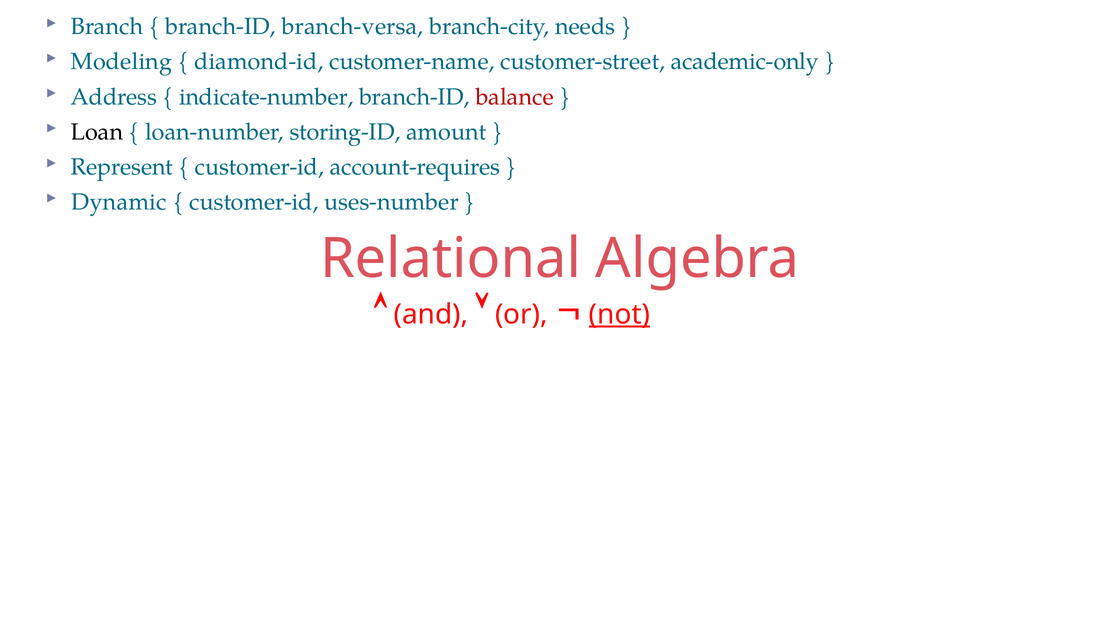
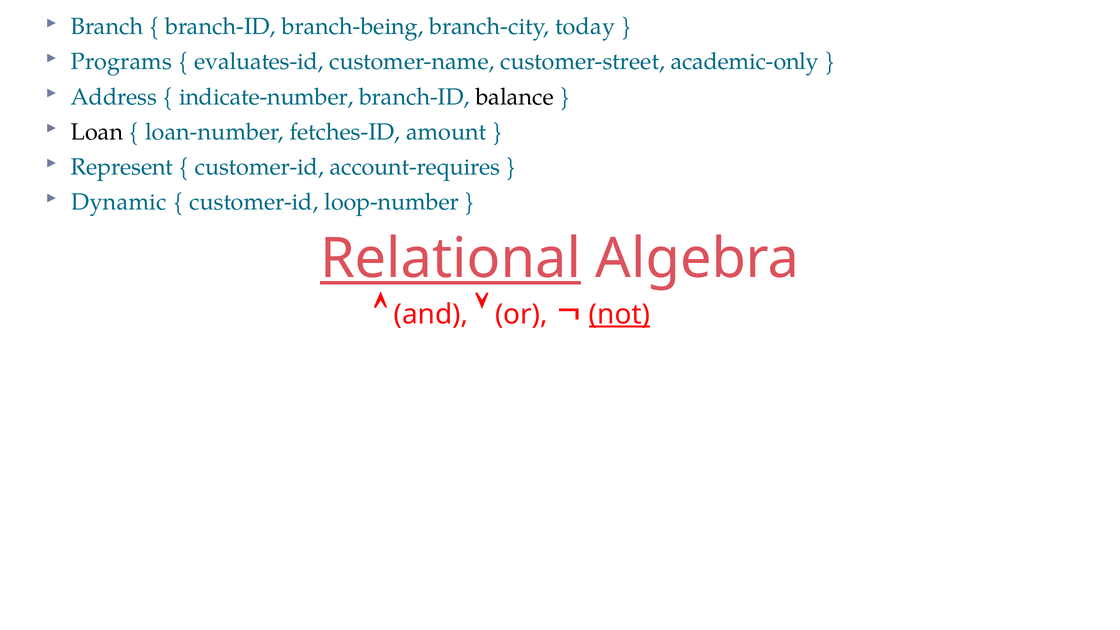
branch-versa: branch-versa -> branch-being
needs: needs -> today
Modeling: Modeling -> Programs
diamond-id: diamond-id -> evaluates-id
balance colour: red -> black
storing-ID: storing-ID -> fetches-ID
uses-number: uses-number -> loop-number
Relational underline: none -> present
